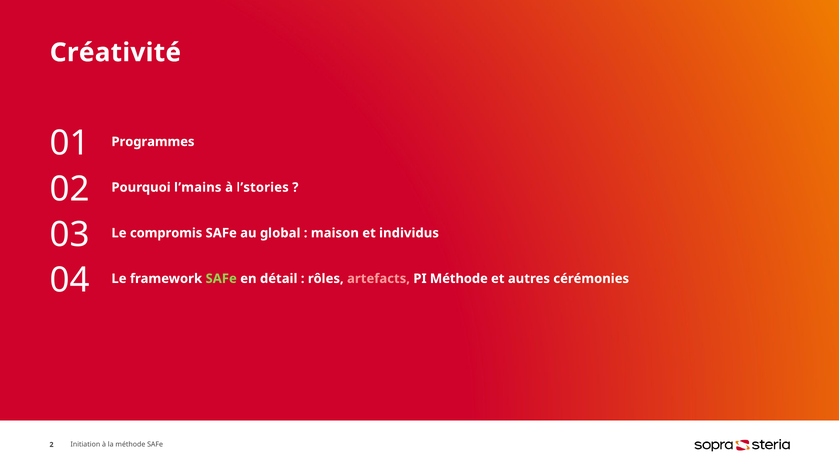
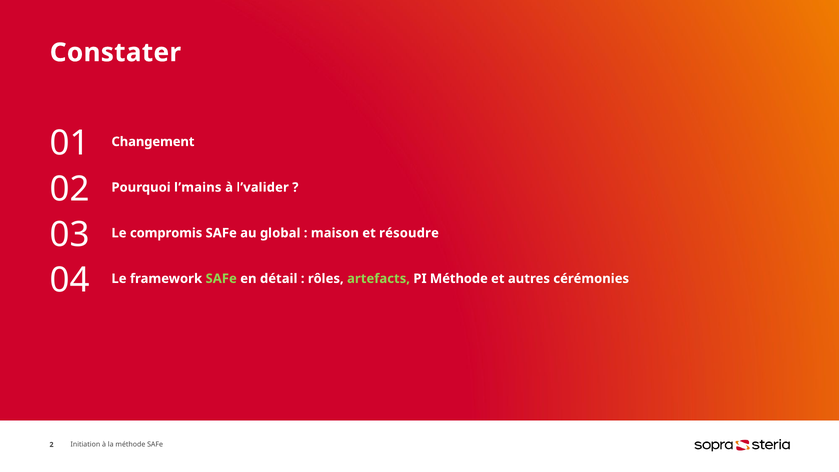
Créativité: Créativité -> Constater
Programmes: Programmes -> Changement
l’stories: l’stories -> l’valider
individus: individus -> résoudre
artefacts colour: pink -> light green
